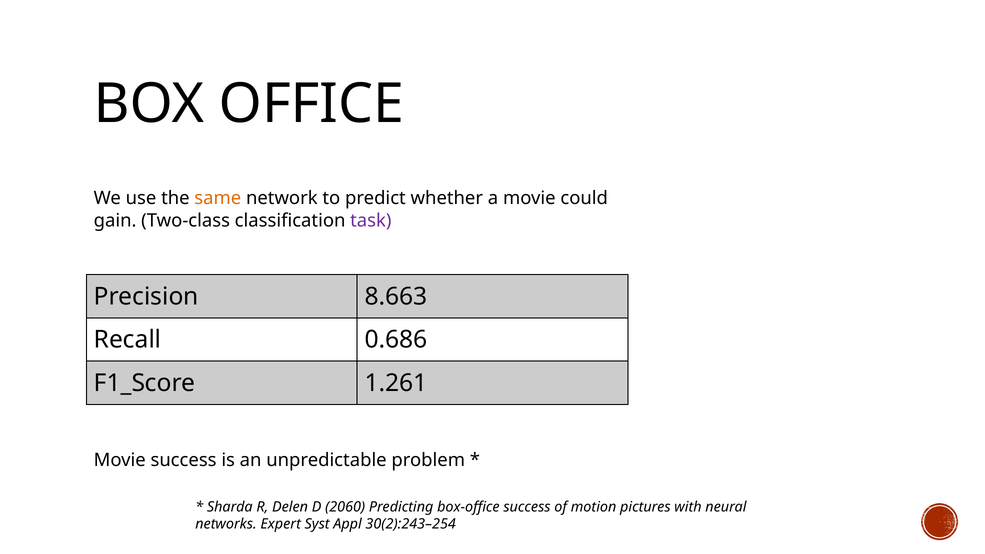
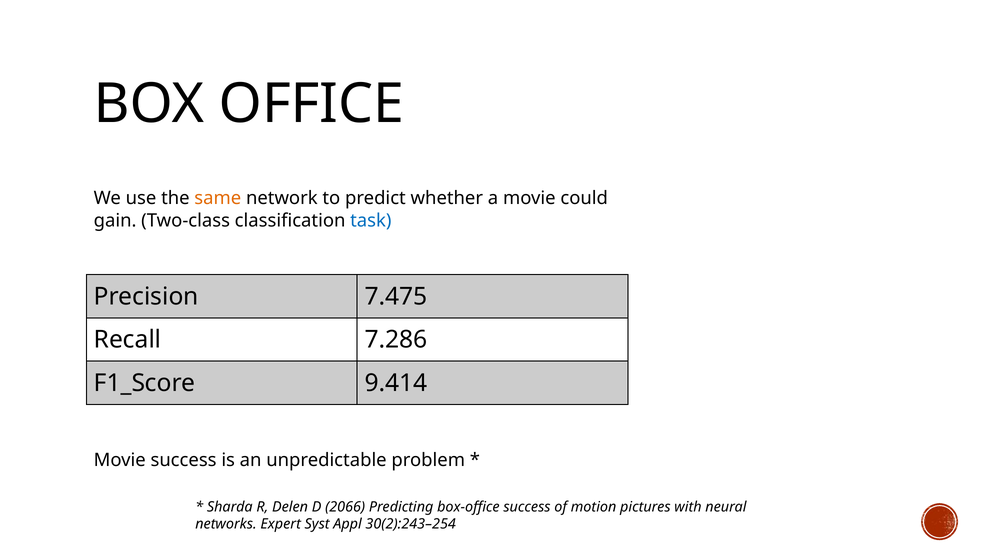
task colour: purple -> blue
8.663: 8.663 -> 7.475
0.686: 0.686 -> 7.286
1.261: 1.261 -> 9.414
2060: 2060 -> 2066
